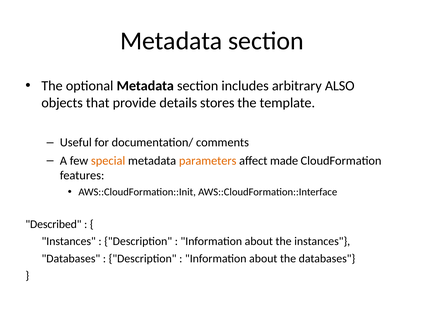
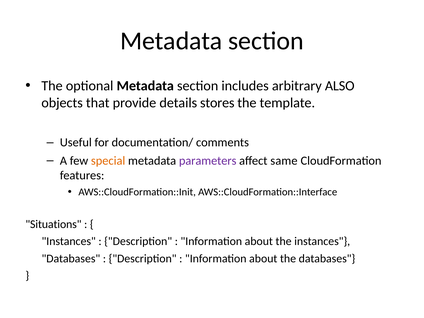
parameters colour: orange -> purple
made: made -> same
Described: Described -> Situations
